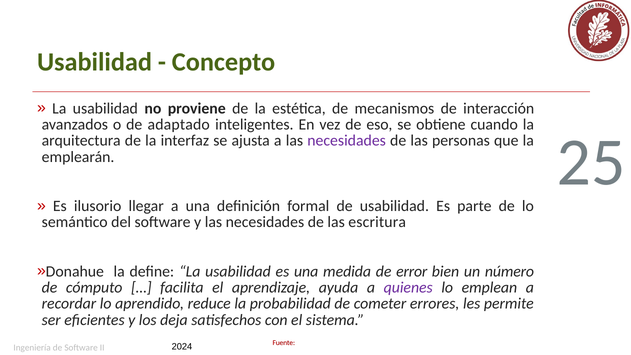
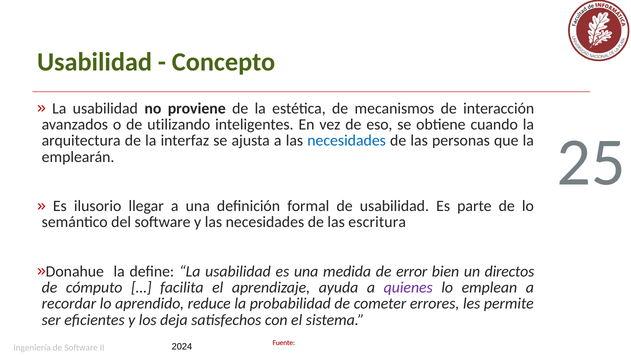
adaptado: adaptado -> utilizando
necesidades at (347, 141) colour: purple -> blue
número: número -> directos
